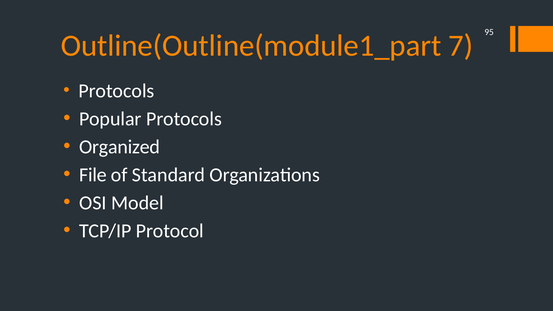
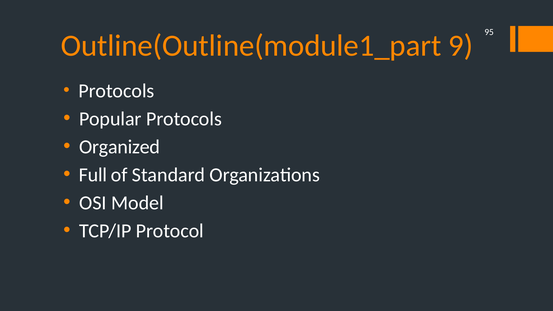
7: 7 -> 9
File: File -> Full
